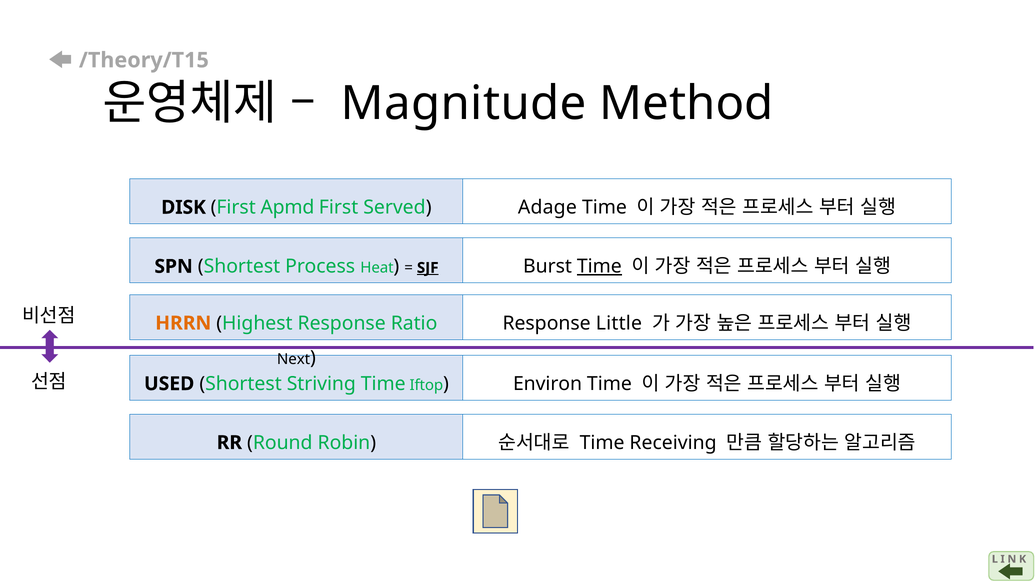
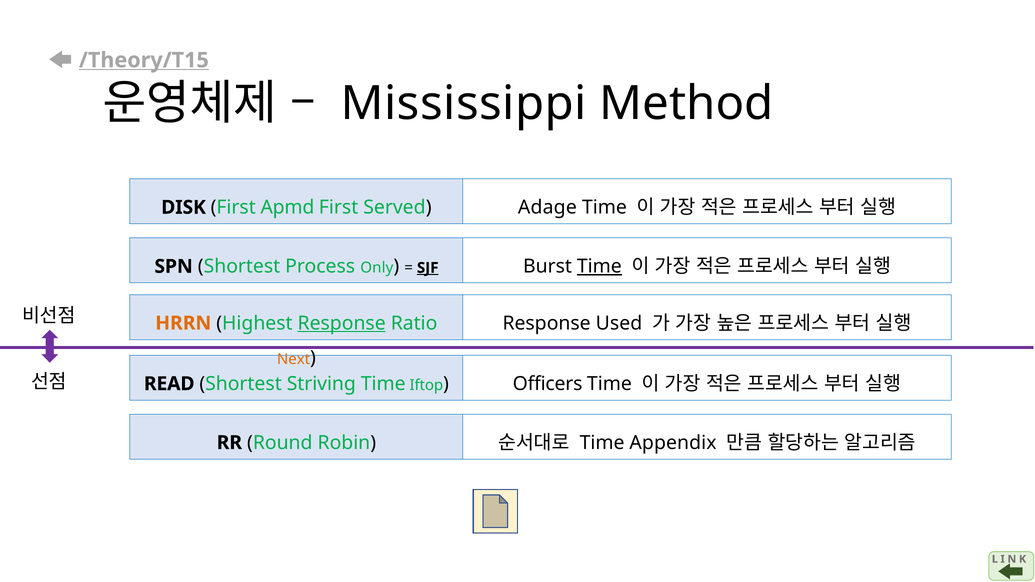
/Theory/T15 underline: none -> present
Magnitude: Magnitude -> Mississippi
Heat: Heat -> Only
Little: Little -> Used
Response at (342, 323) underline: none -> present
Next colour: black -> orange
USED: USED -> READ
Environ: Environ -> Officers
Receiving: Receiving -> Appendix
